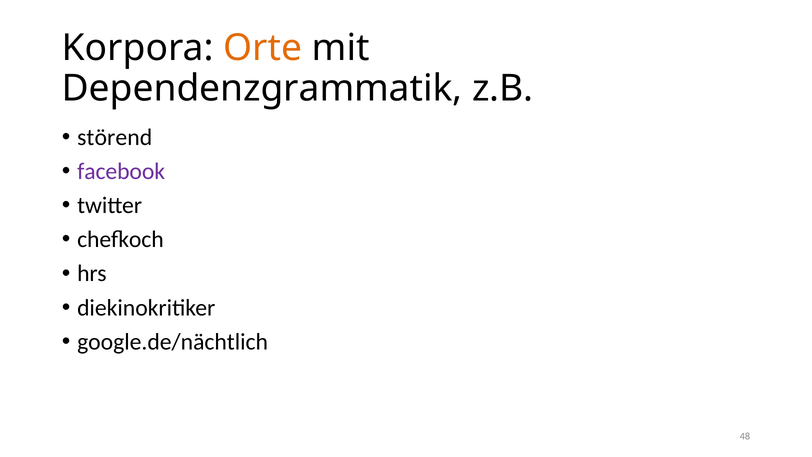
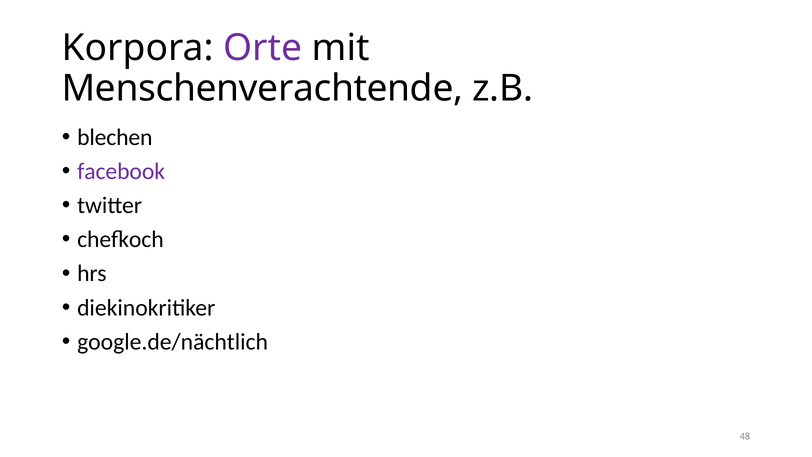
Orte colour: orange -> purple
Dependenzgrammatik: Dependenzgrammatik -> Menschenverachtende
störend: störend -> blechen
